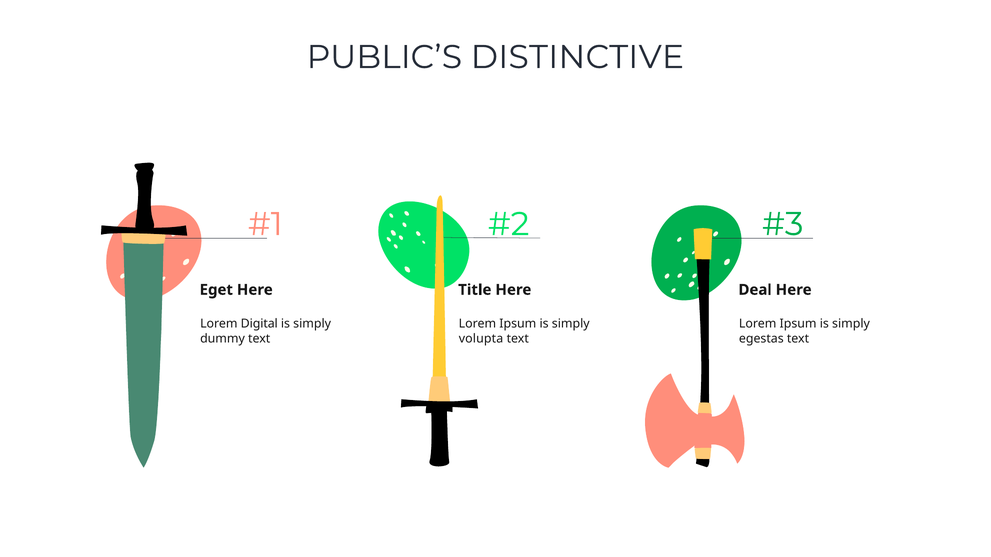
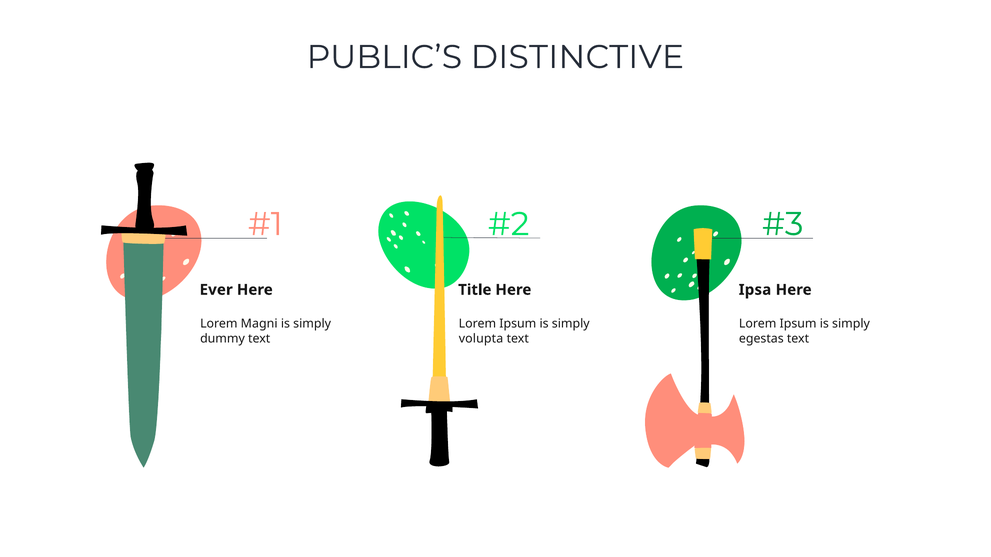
Eget: Eget -> Ever
Deal: Deal -> Ipsa
Digital: Digital -> Magni
